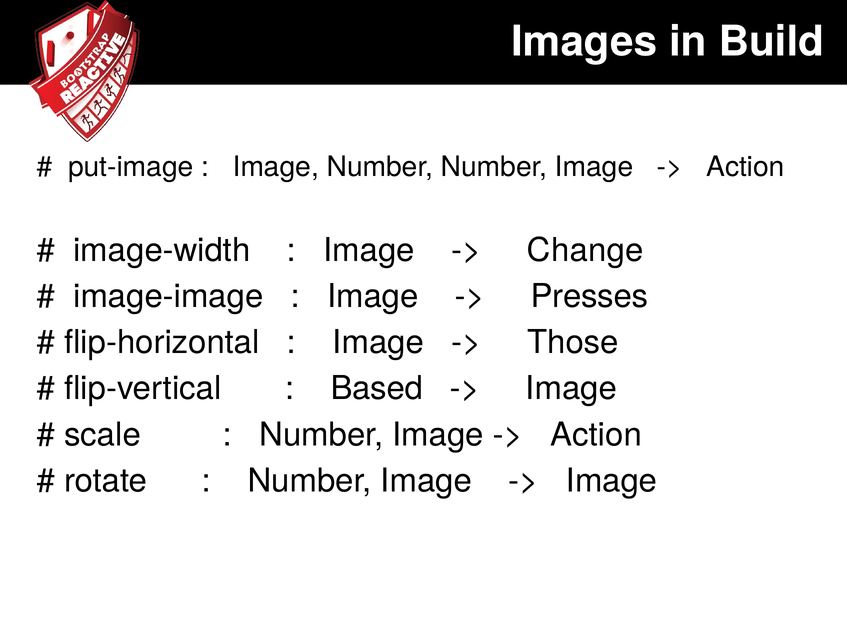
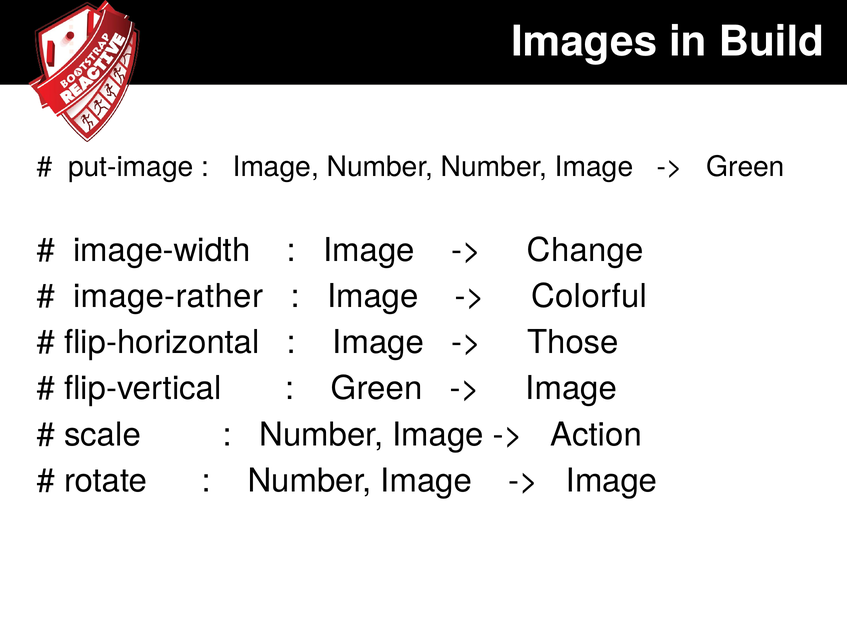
Action at (745, 167): Action -> Green
image-image: image-image -> image-rather
Presses: Presses -> Colorful
Based at (377, 389): Based -> Green
